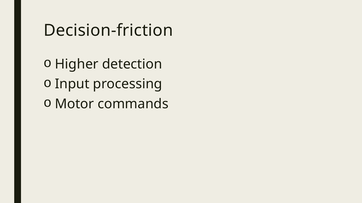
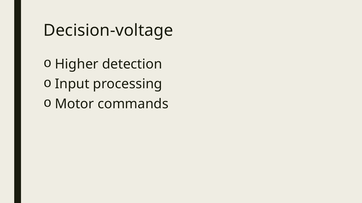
Decision-friction: Decision-friction -> Decision-voltage
